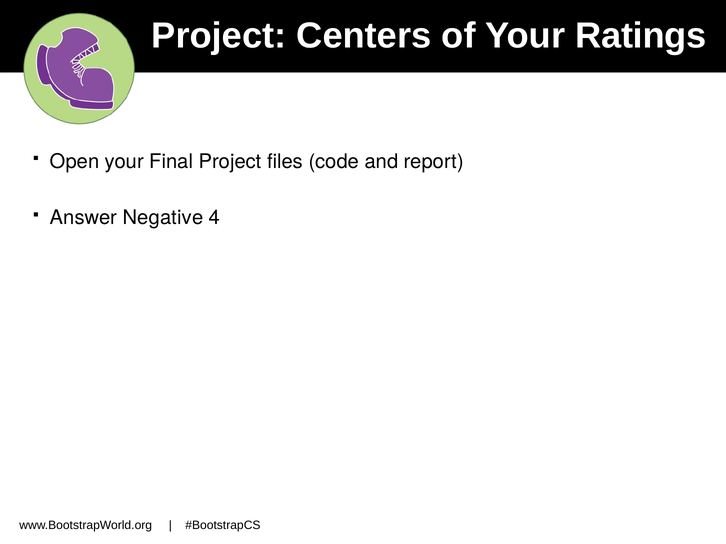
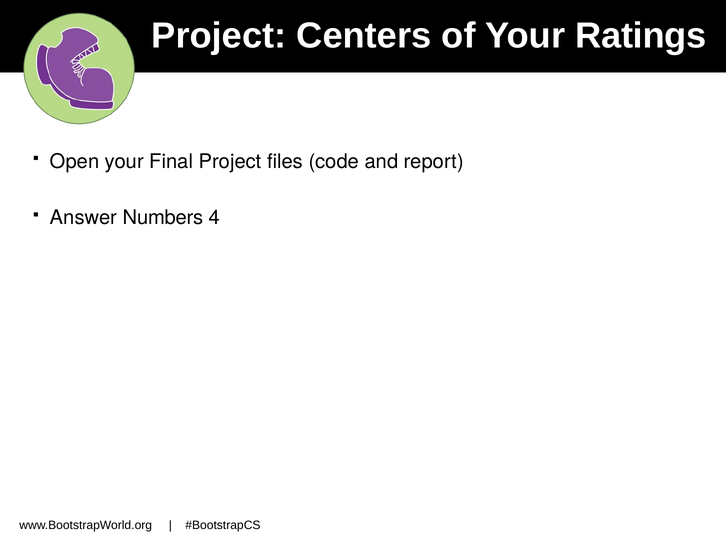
Negative: Negative -> Numbers
